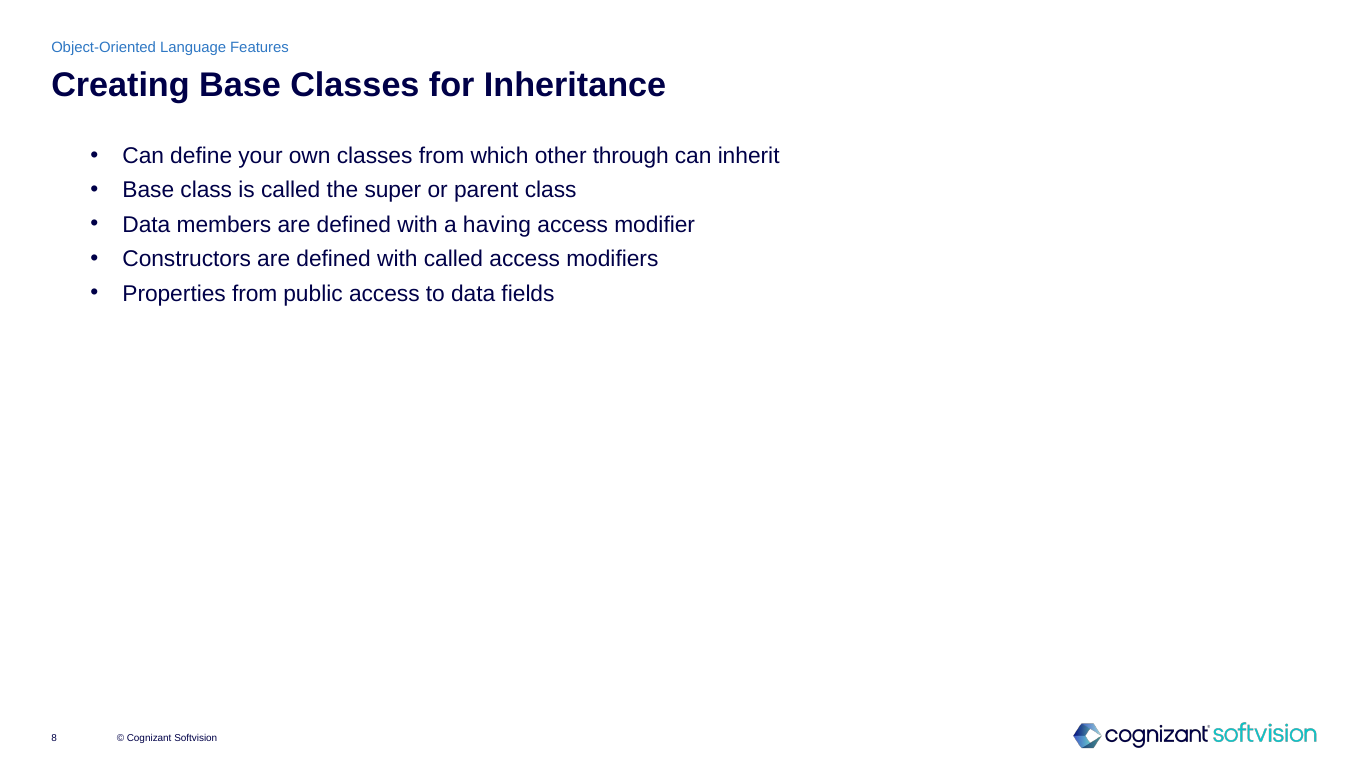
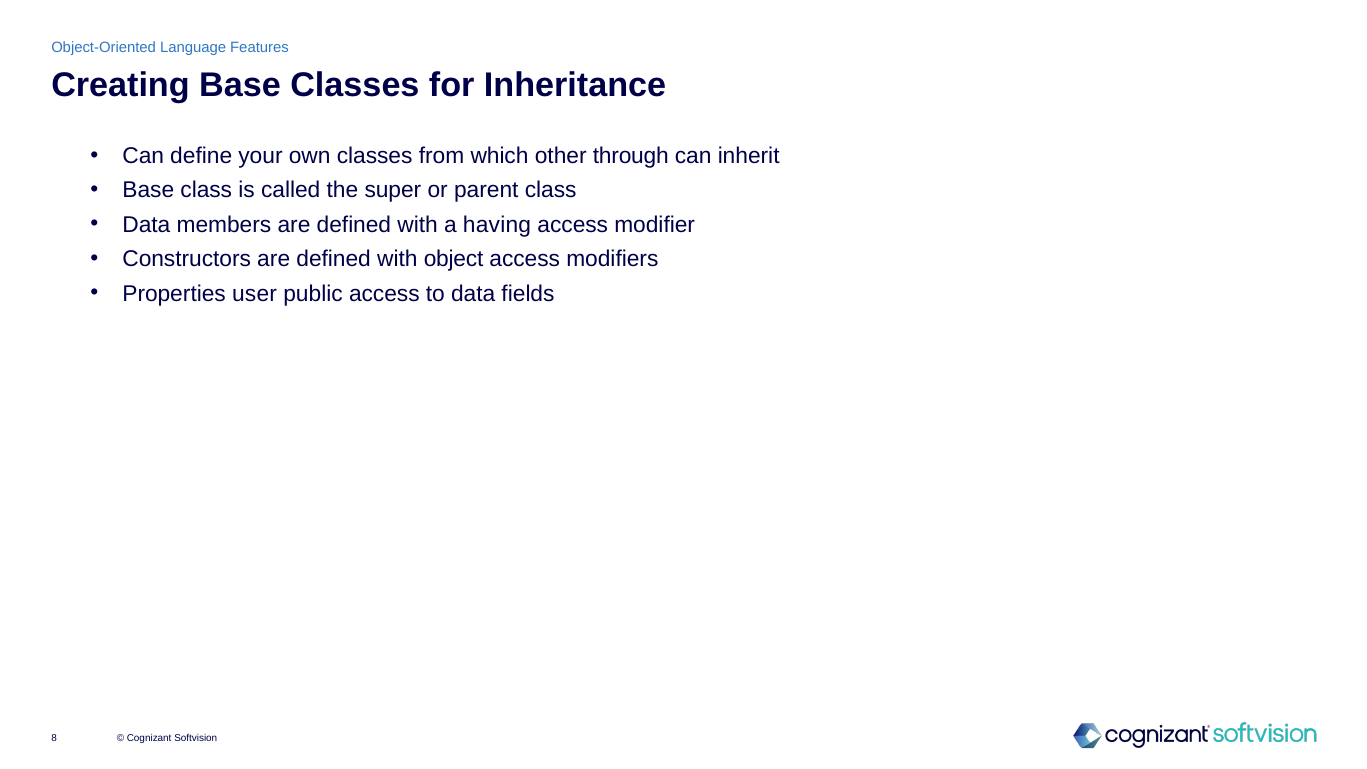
with called: called -> object
Properties from: from -> user
